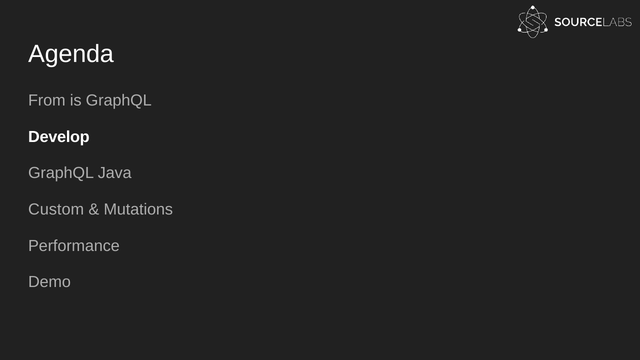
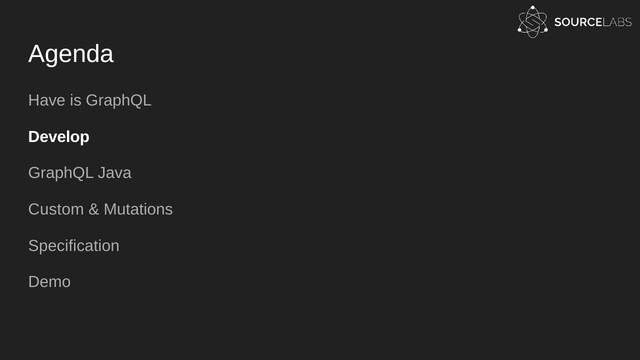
From: From -> Have
Performance: Performance -> Specification
